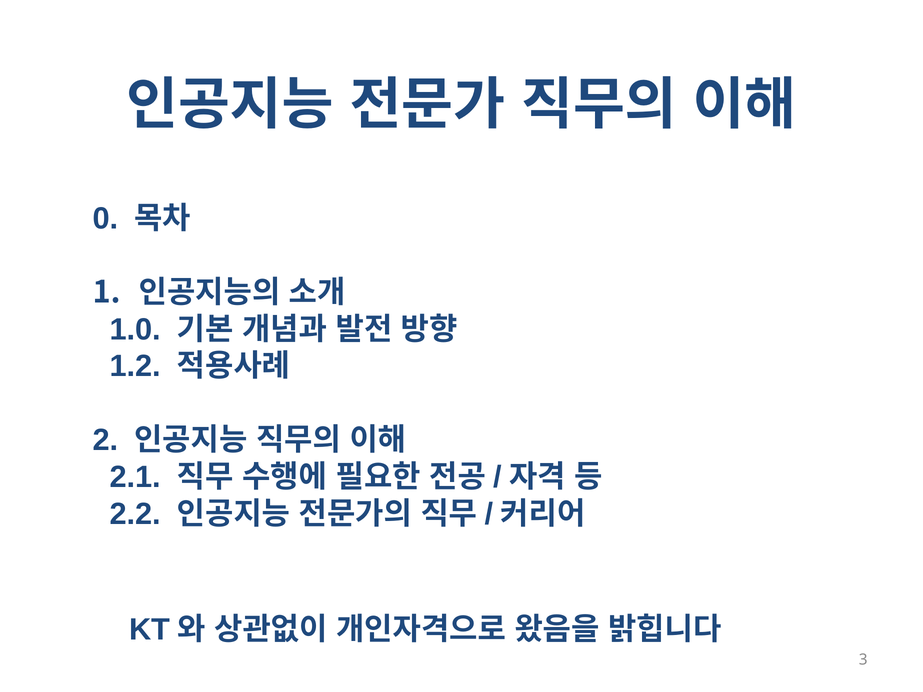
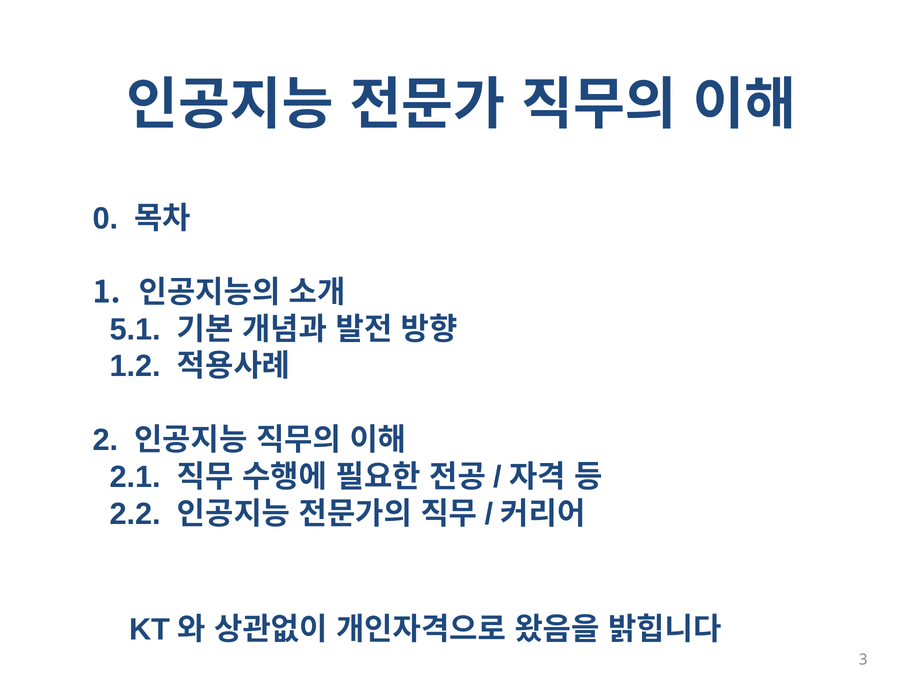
1.0: 1.0 -> 5.1
